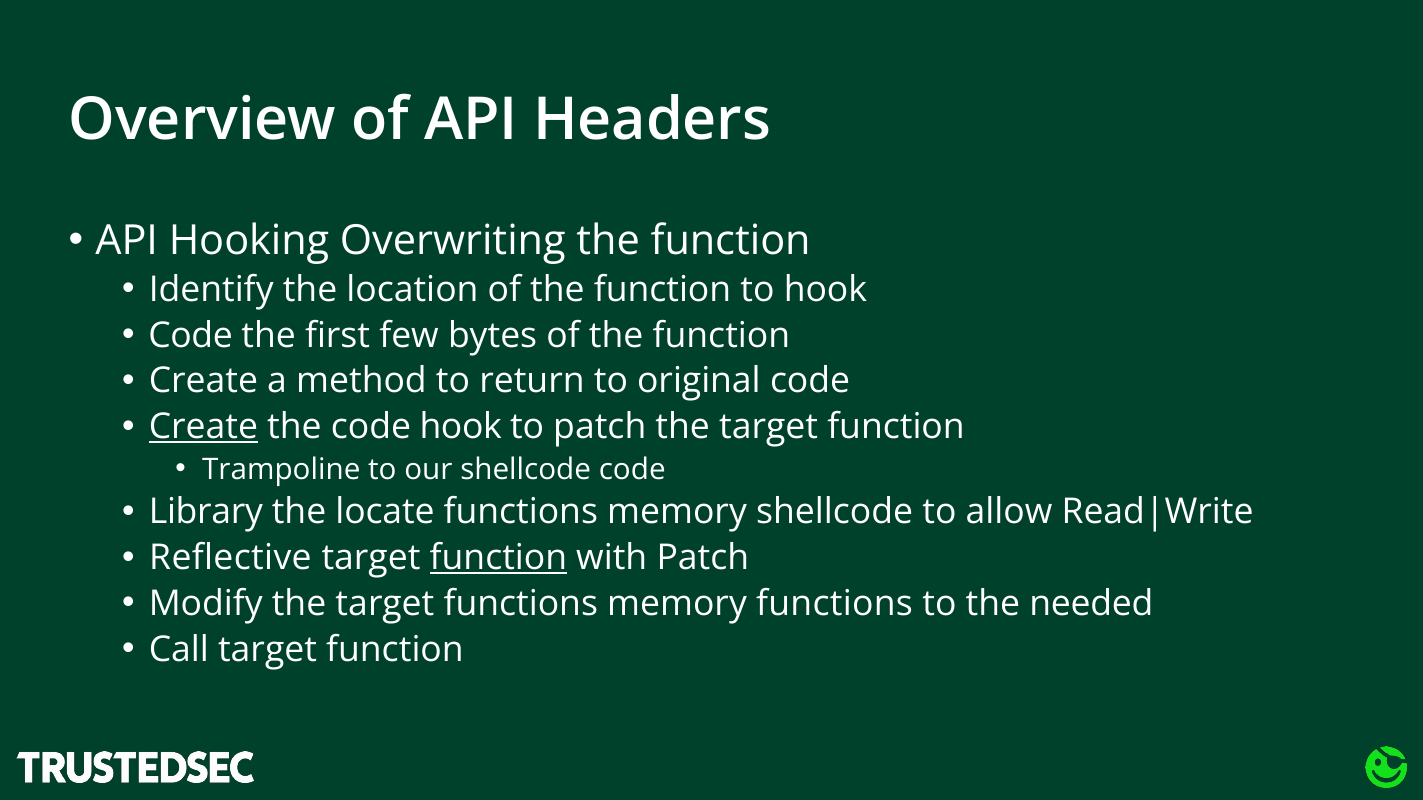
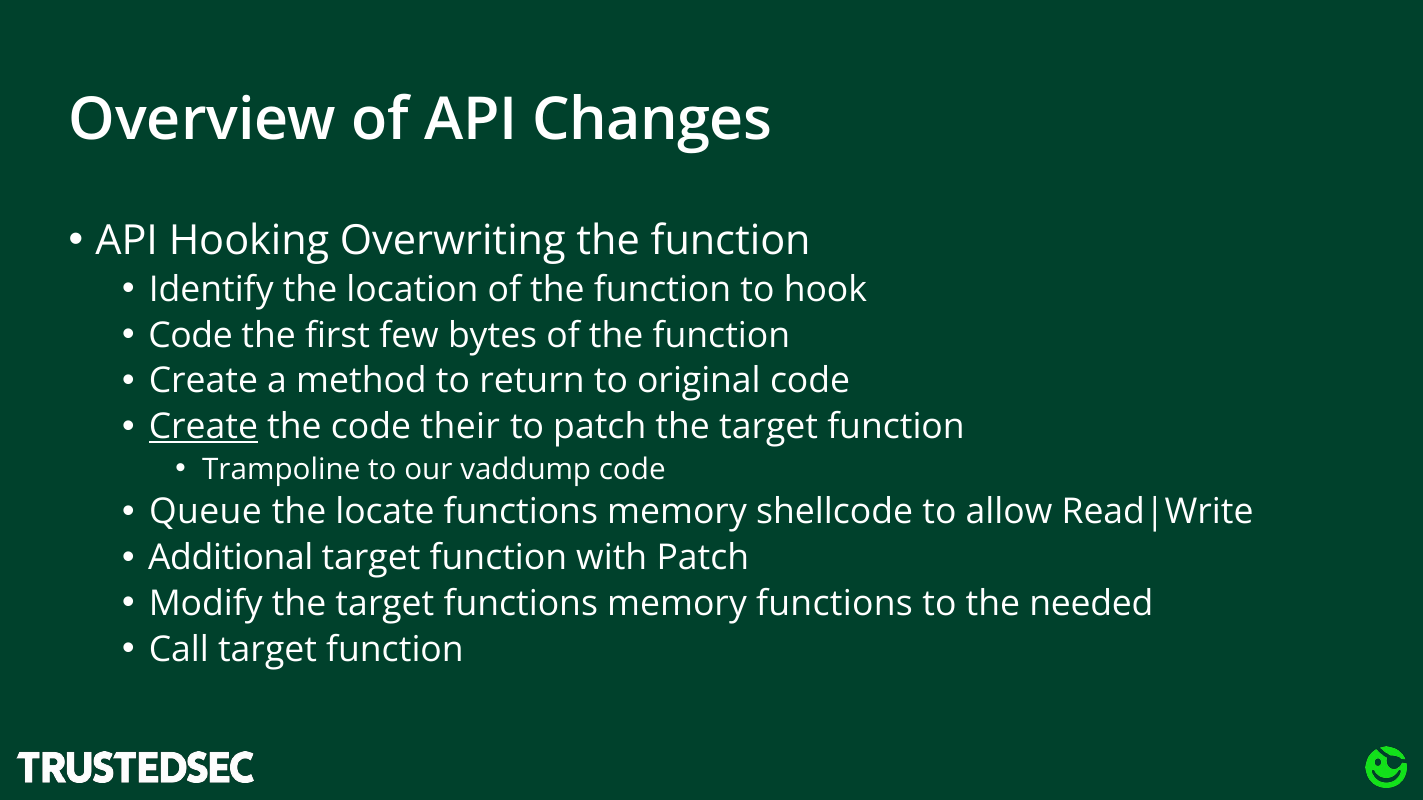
Headers: Headers -> Changes
code hook: hook -> their
our shellcode: shellcode -> vaddump
Library: Library -> Queue
Reflective: Reflective -> Additional
function at (498, 558) underline: present -> none
